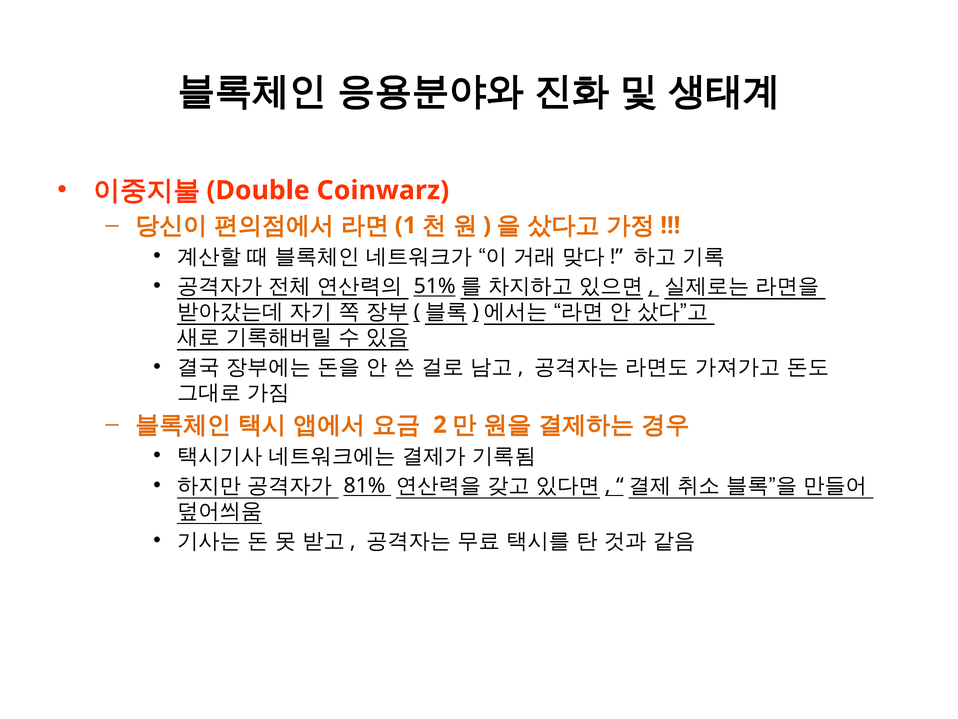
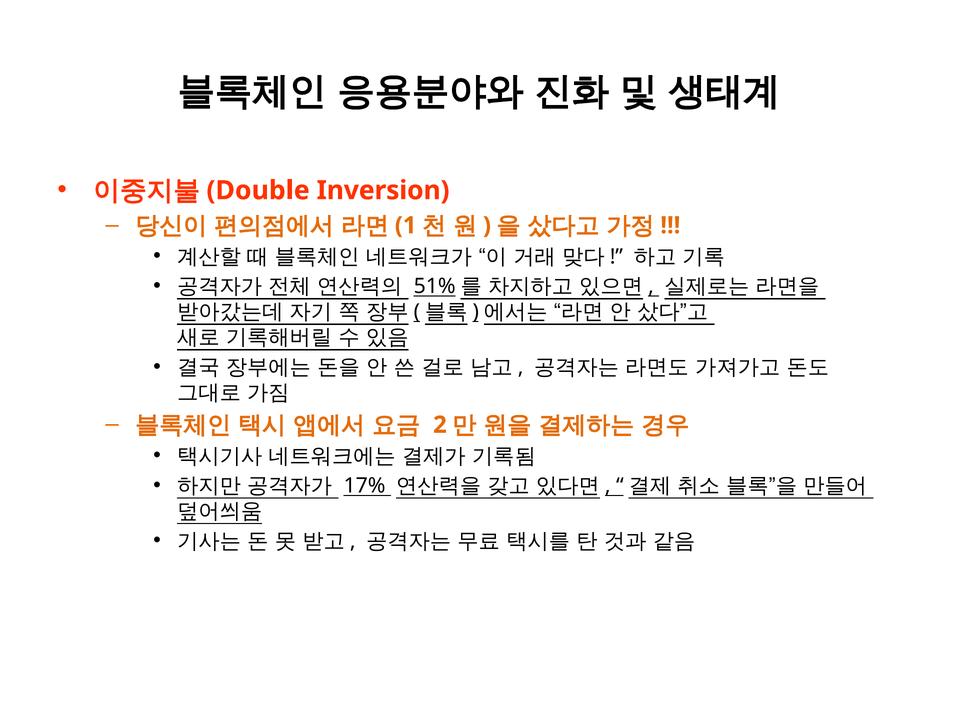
Coinwarz: Coinwarz -> Inversion
81%: 81% -> 17%
